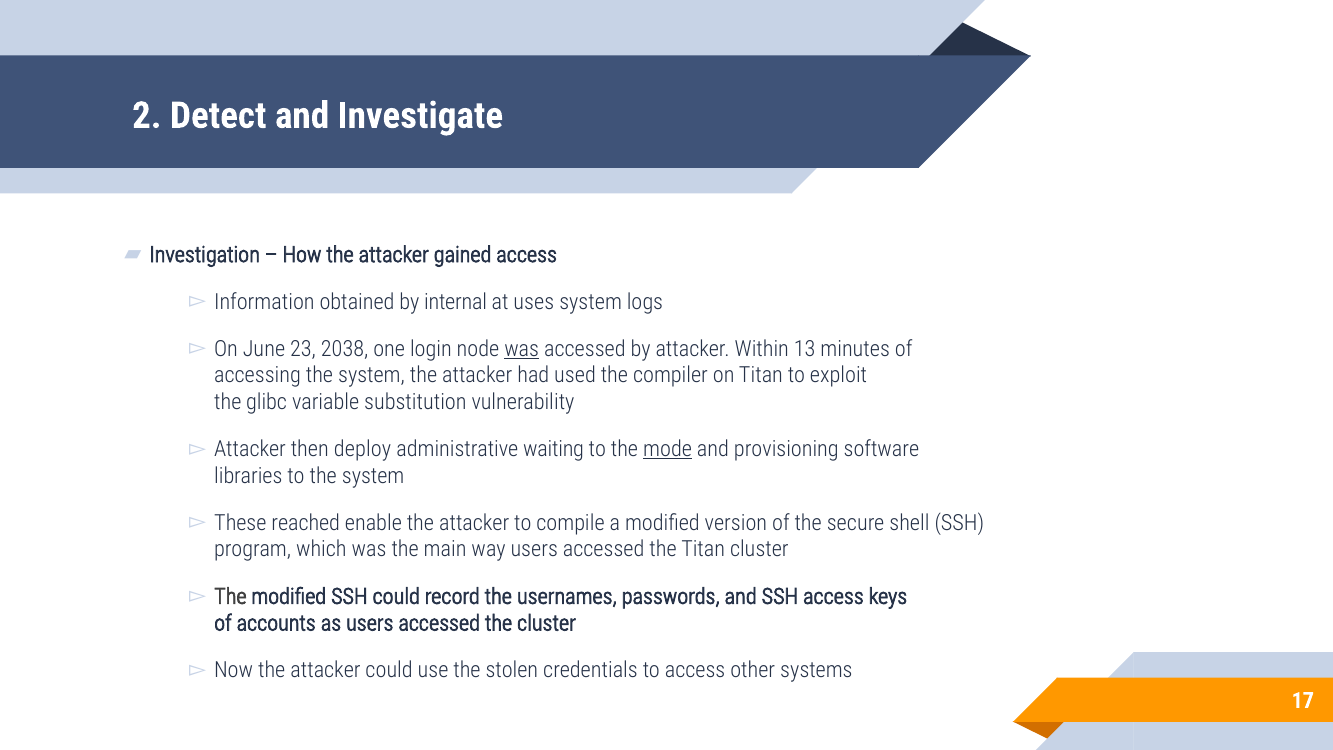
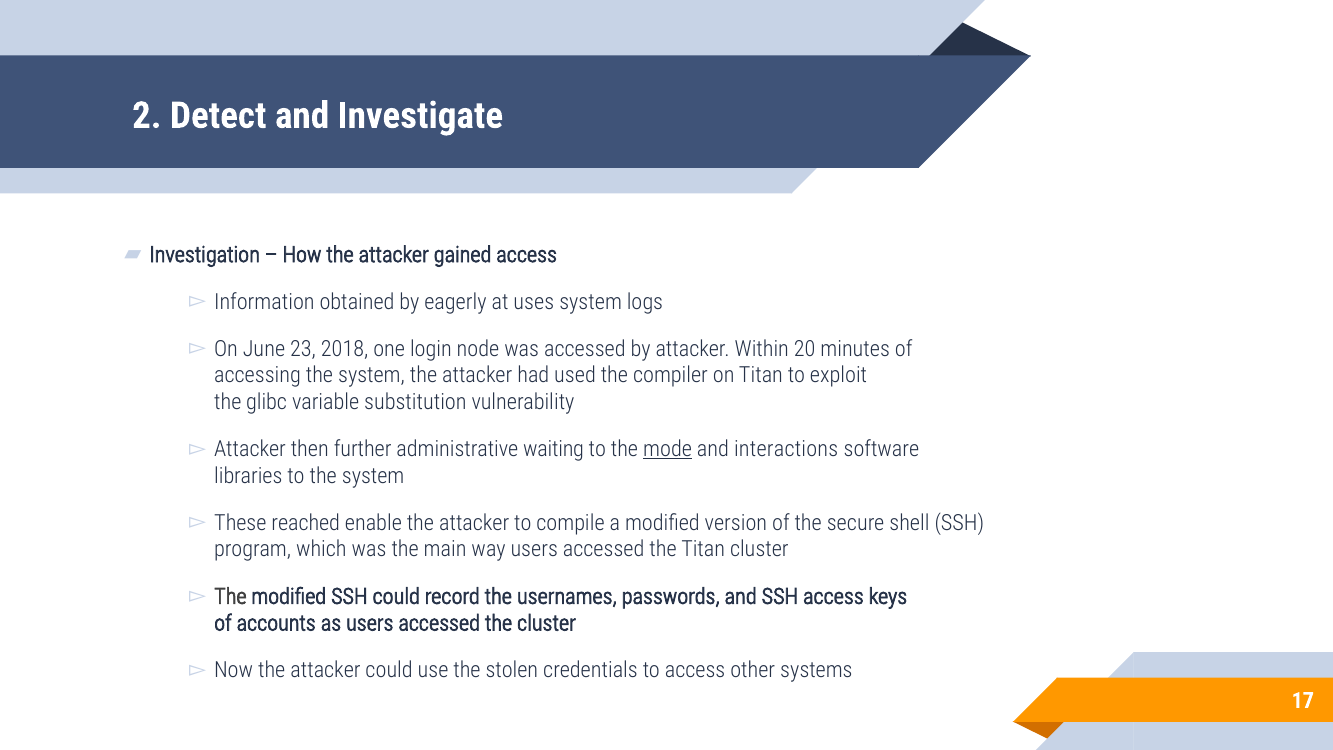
internal: internal -> eagerly
2038: 2038 -> 2018
was at (522, 349) underline: present -> none
13: 13 -> 20
deploy: deploy -> further
provisioning: provisioning -> interactions
